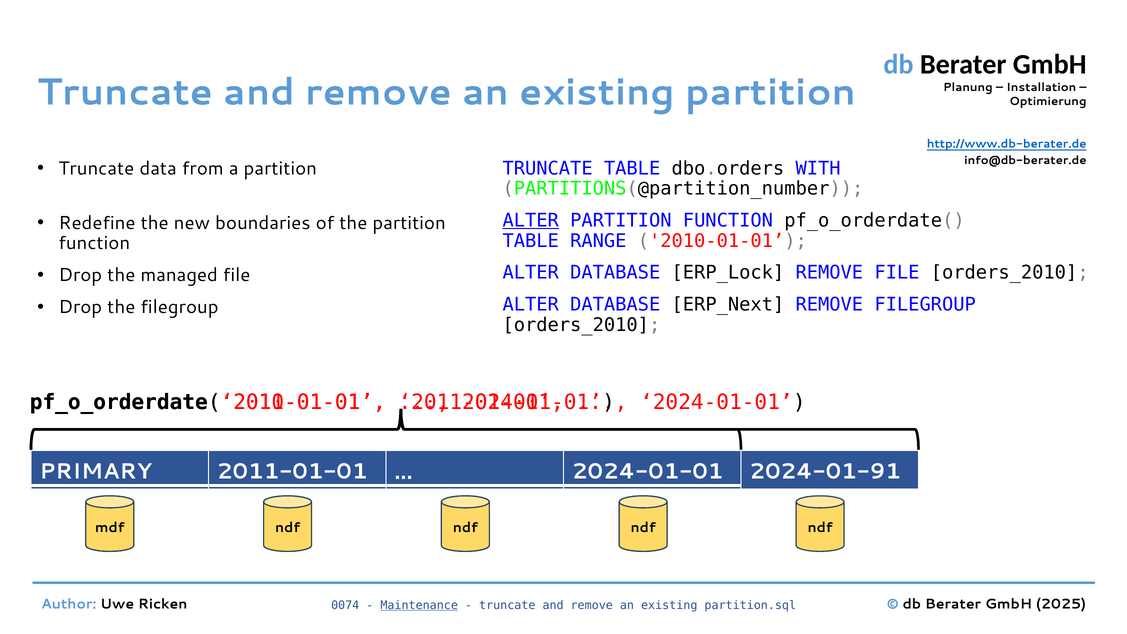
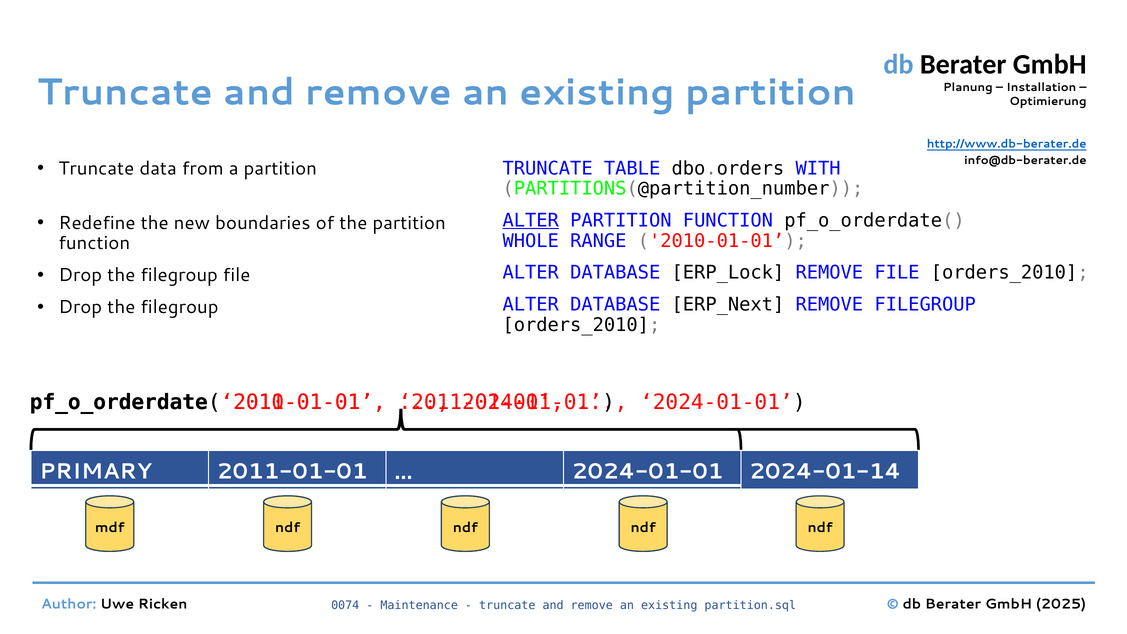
TABLE at (531, 241): TABLE -> WHOLE
managed at (179, 275): managed -> filegroup
2024-01-91: 2024-01-91 -> 2024-01-14
Maintenance underline: present -> none
